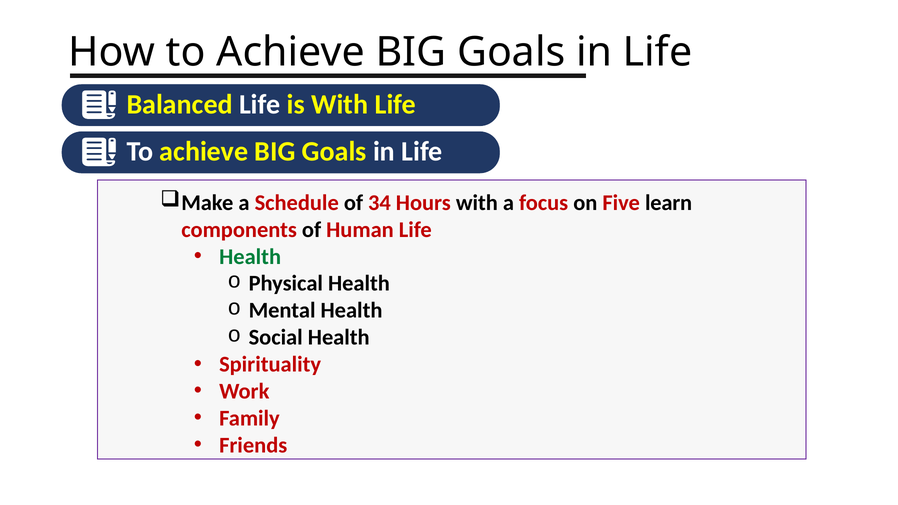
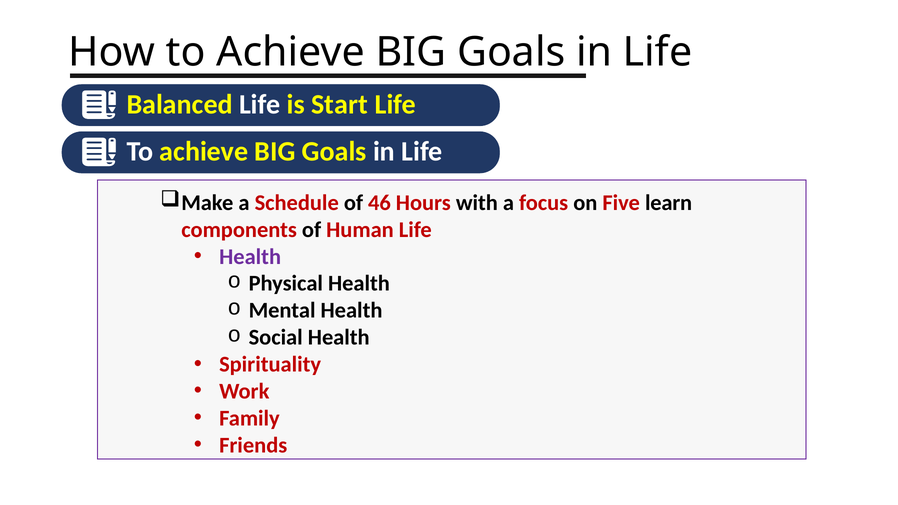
is With: With -> Start
34: 34 -> 46
Health at (250, 257) colour: green -> purple
